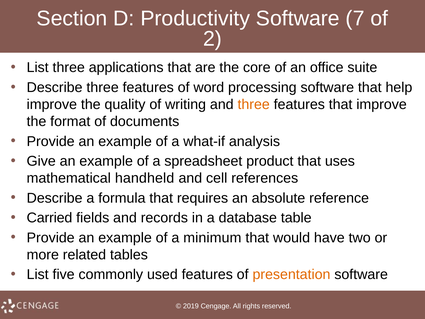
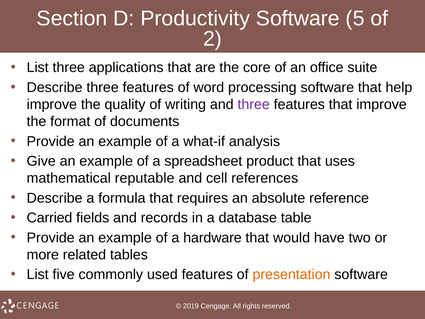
7: 7 -> 5
three at (254, 104) colour: orange -> purple
handheld: handheld -> reputable
minimum: minimum -> hardware
